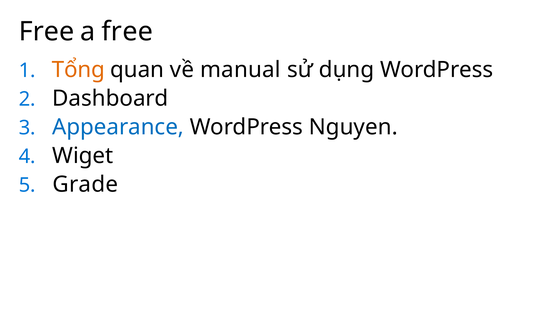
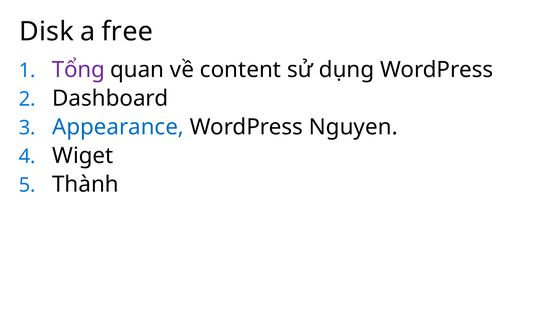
Free at (47, 32): Free -> Disk
Tổng colour: orange -> purple
manual: manual -> content
Grade: Grade -> Thành
